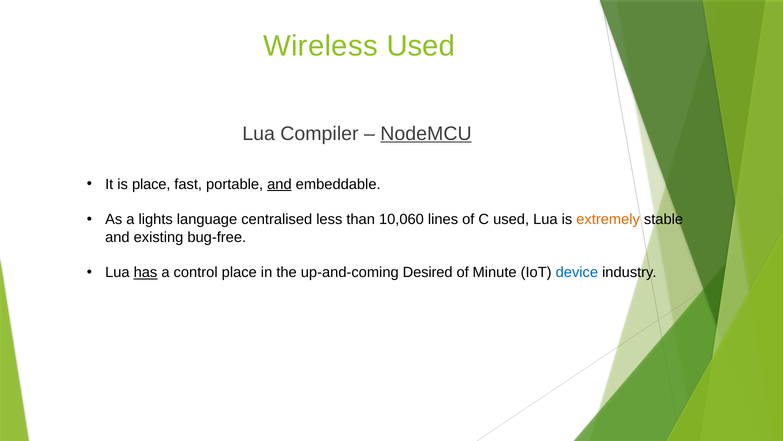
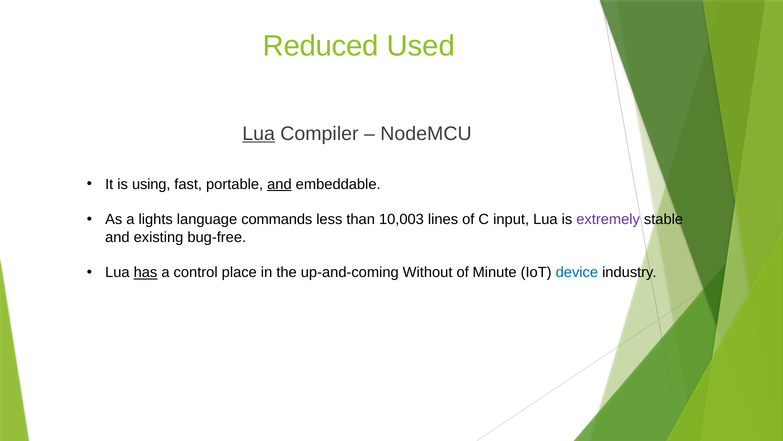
Wireless: Wireless -> Reduced
Lua at (259, 134) underline: none -> present
NodeMCU underline: present -> none
is place: place -> using
centralised: centralised -> commands
10,060: 10,060 -> 10,003
C used: used -> input
extremely colour: orange -> purple
Desired: Desired -> Without
